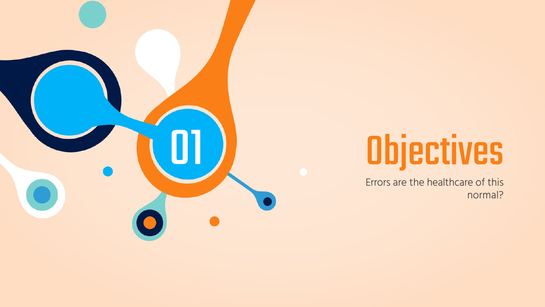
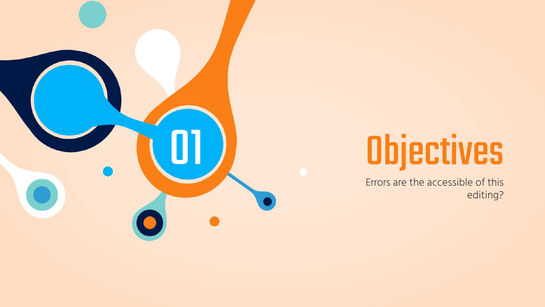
healthcare: healthcare -> accessible
normal: normal -> editing
